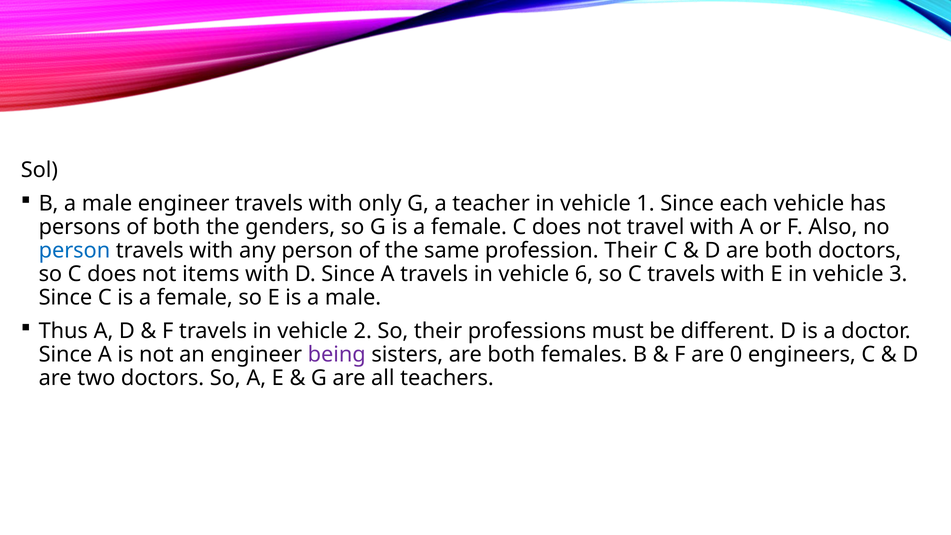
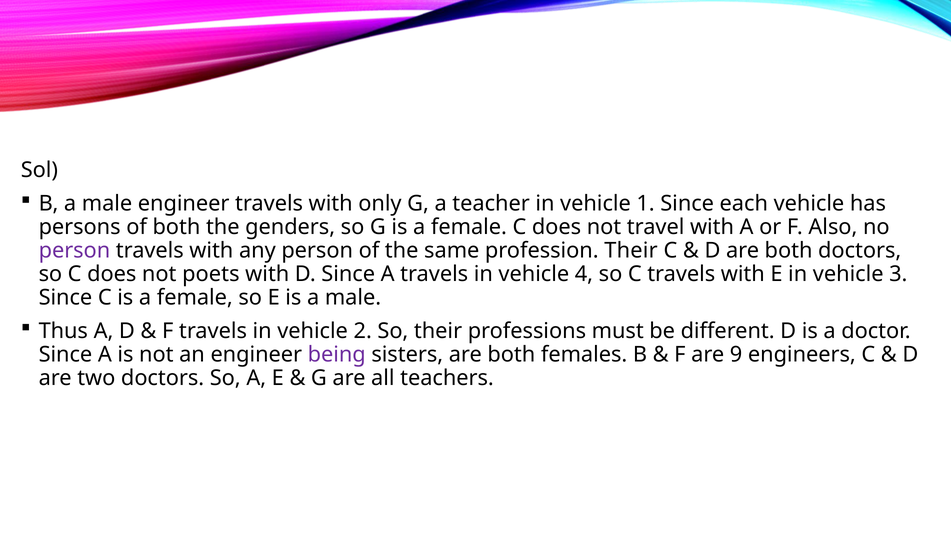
person at (74, 251) colour: blue -> purple
items: items -> poets
6: 6 -> 4
0: 0 -> 9
